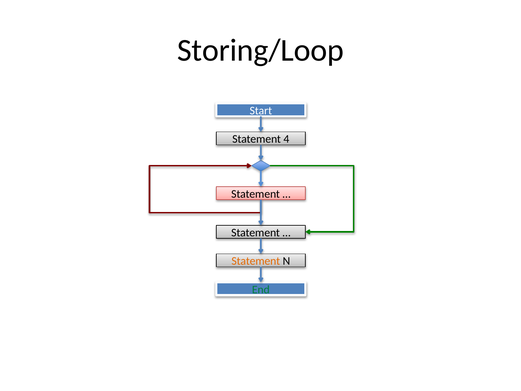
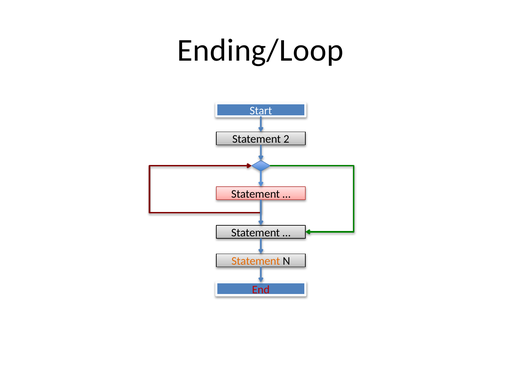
Storing/Loop: Storing/Loop -> Ending/Loop
4: 4 -> 2
End colour: green -> red
